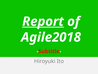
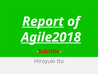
Agile2018 underline: none -> present
